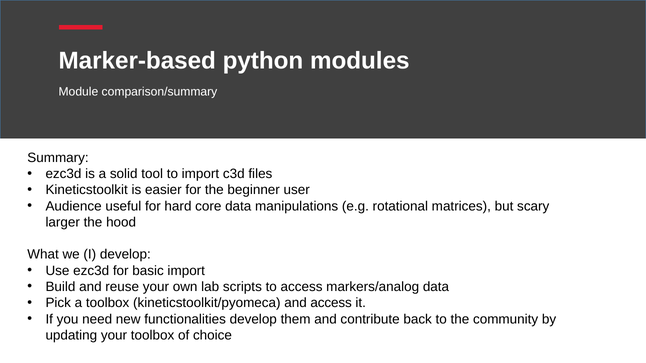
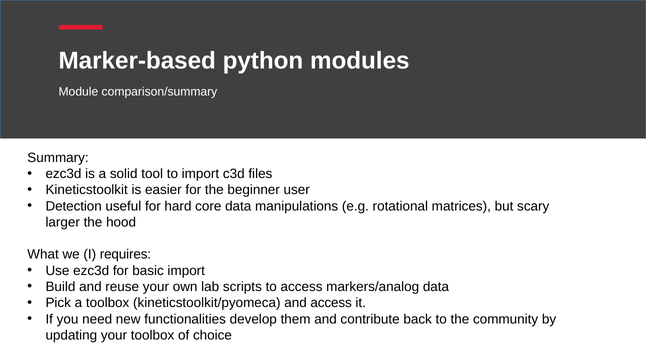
Audience: Audience -> Detection
I develop: develop -> requires
